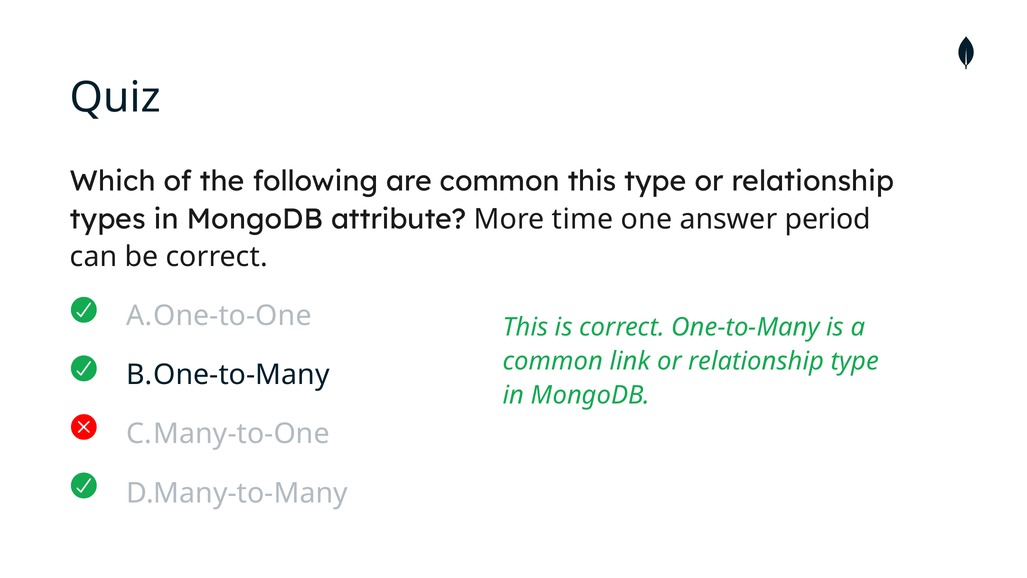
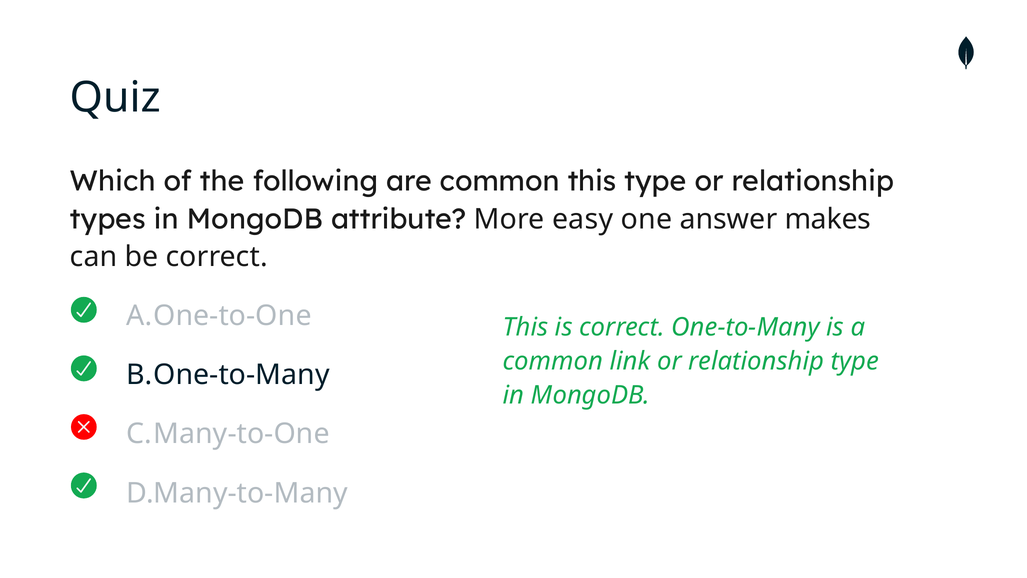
time: time -> easy
period: period -> makes
